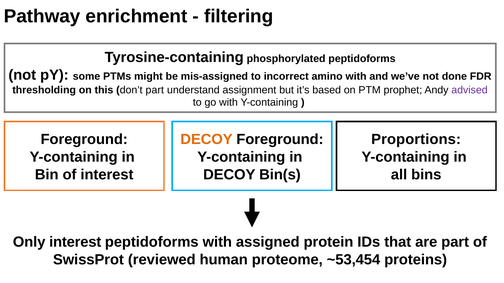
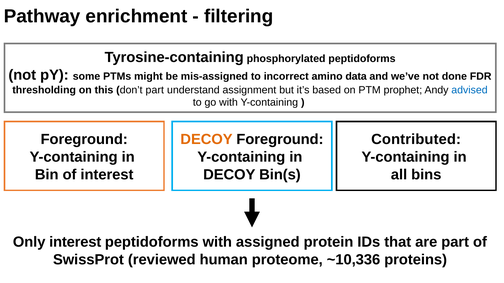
amino with: with -> data
advised colour: purple -> blue
Proportions: Proportions -> Contributed
~53,454: ~53,454 -> ~10,336
